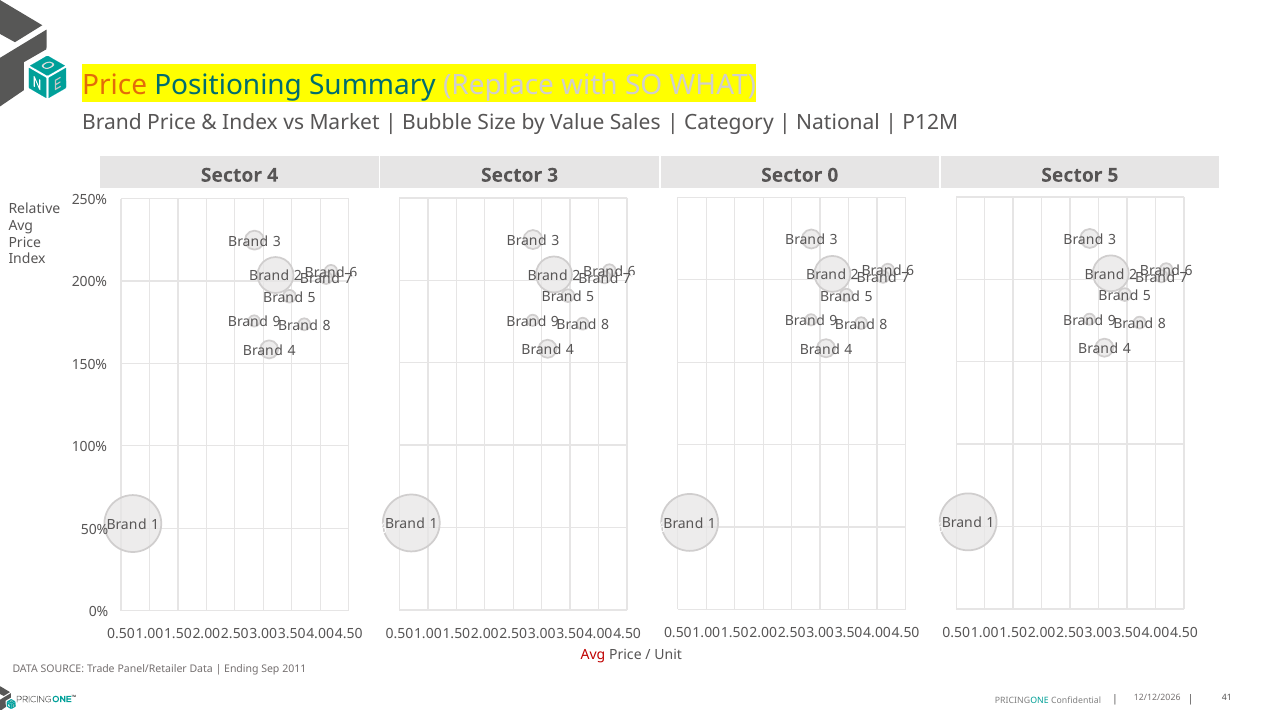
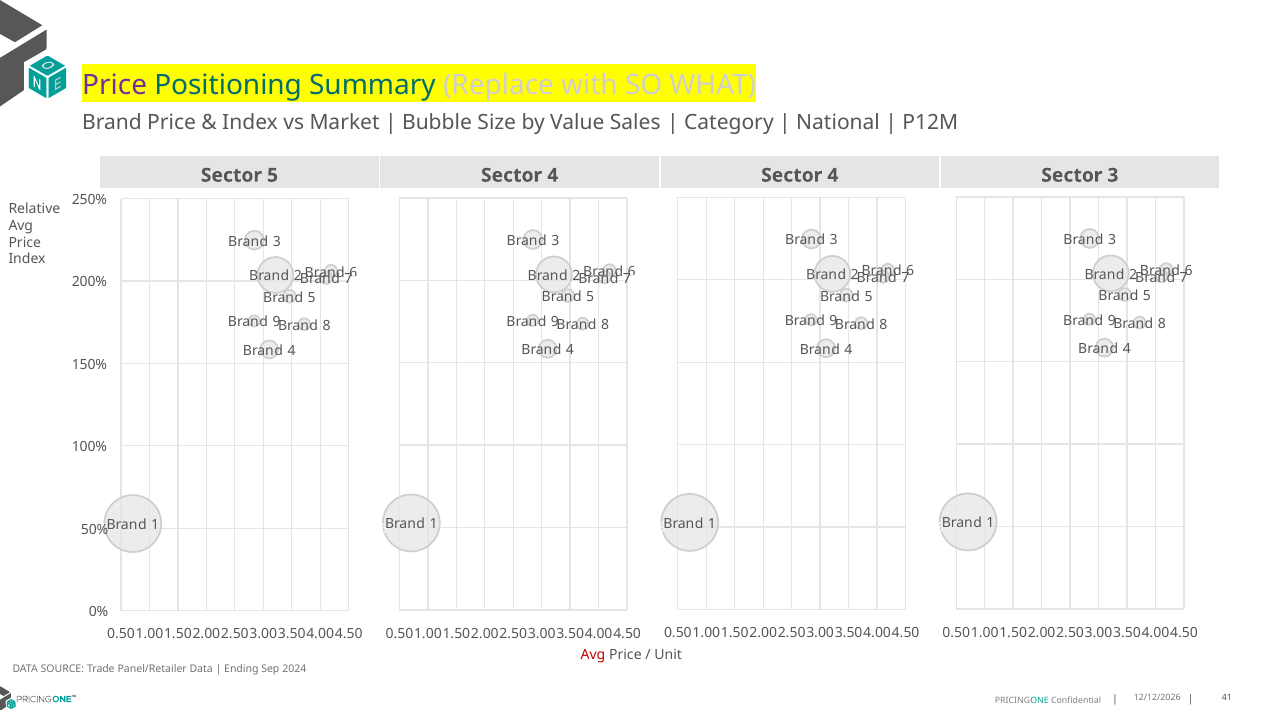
Price at (115, 85) colour: orange -> purple
Sector 4: 4 -> 5
3 at (553, 175): 3 -> 4
0 at (833, 175): 0 -> 4
Sector 5: 5 -> 3
2011: 2011 -> 2024
